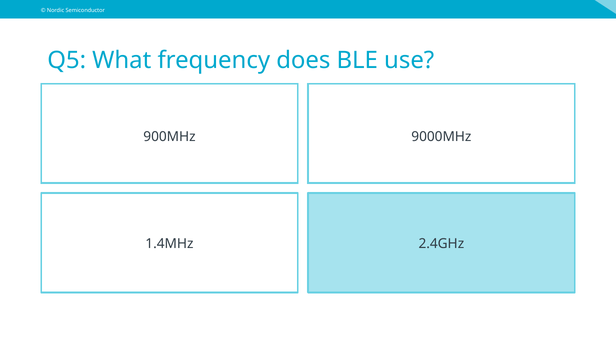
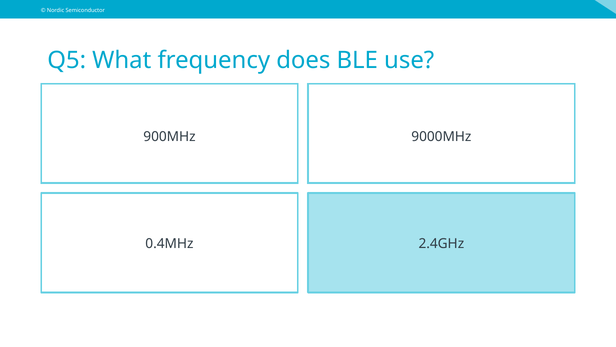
1.4MHz: 1.4MHz -> 0.4MHz
